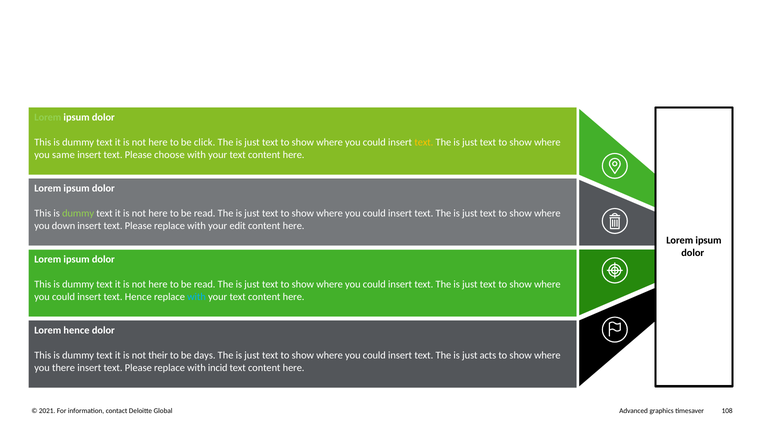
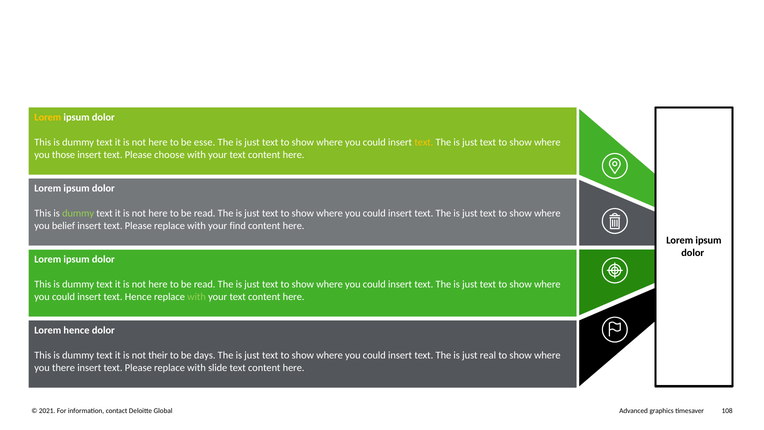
Lorem at (48, 117) colour: light green -> yellow
click: click -> esse
same: same -> those
down: down -> belief
edit: edit -> find
with at (197, 297) colour: light blue -> light green
acts: acts -> real
incid: incid -> slide
